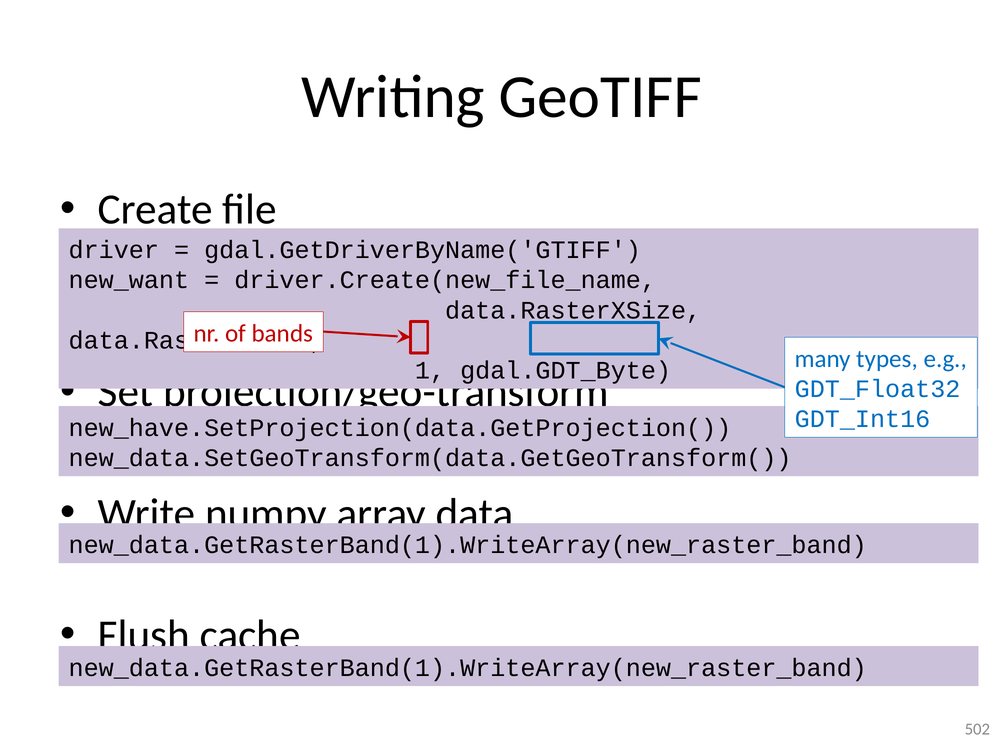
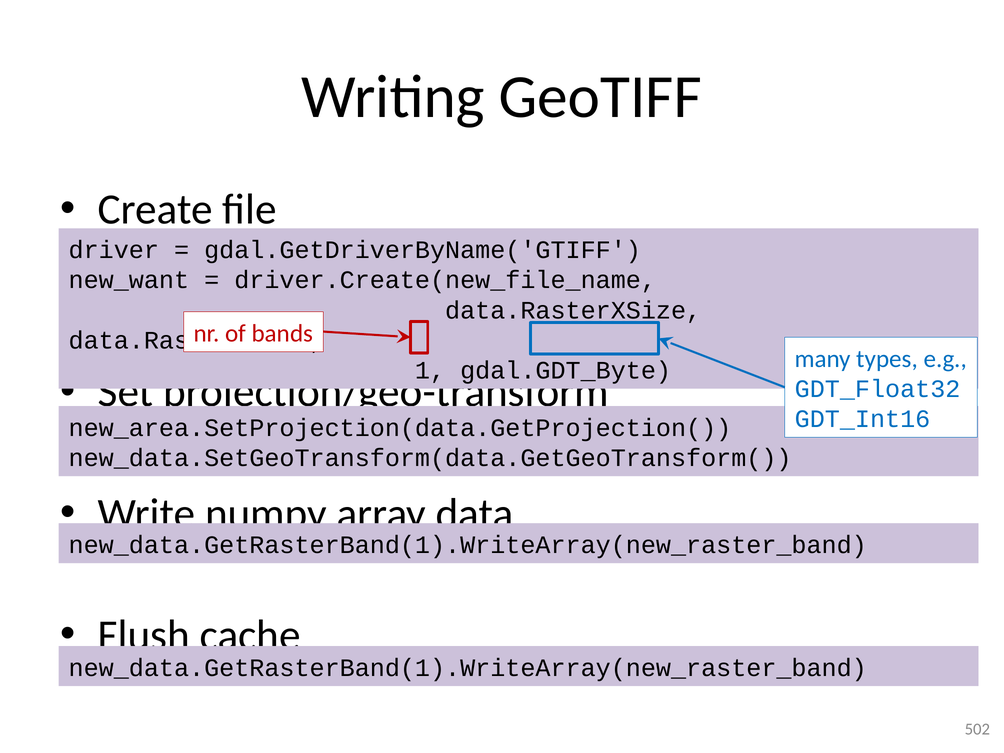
new_have.SetProjection(data.GetProjection(: new_have.SetProjection(data.GetProjection( -> new_area.SetProjection(data.GetProjection(
